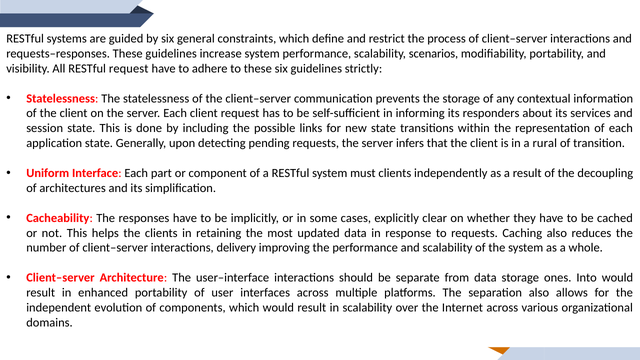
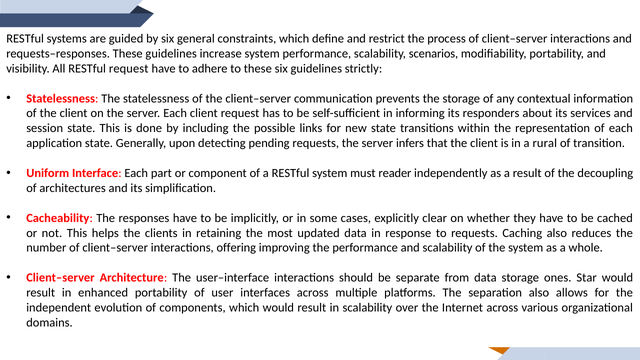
must clients: clients -> reader
delivery: delivery -> offering
Into: Into -> Star
